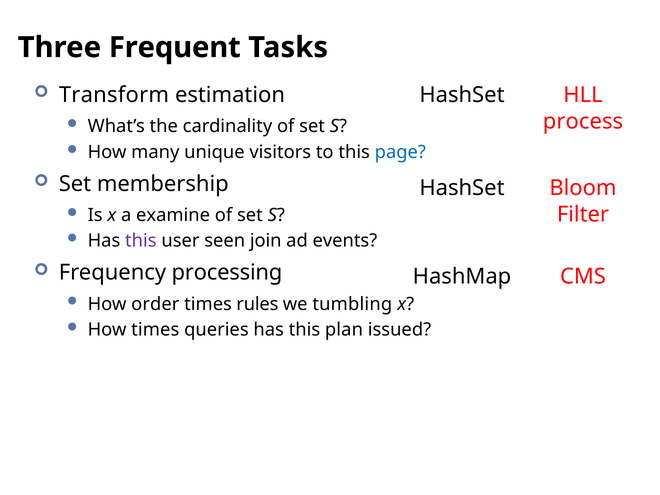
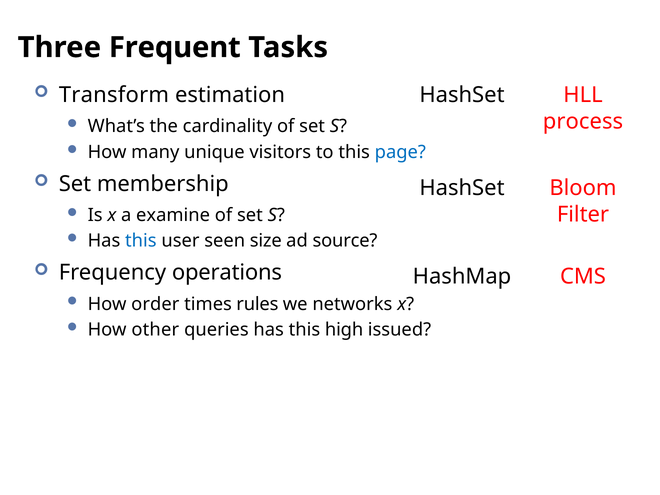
this at (141, 241) colour: purple -> blue
join: join -> size
events: events -> source
processing: processing -> operations
tumbling: tumbling -> networks
How times: times -> other
plan: plan -> high
